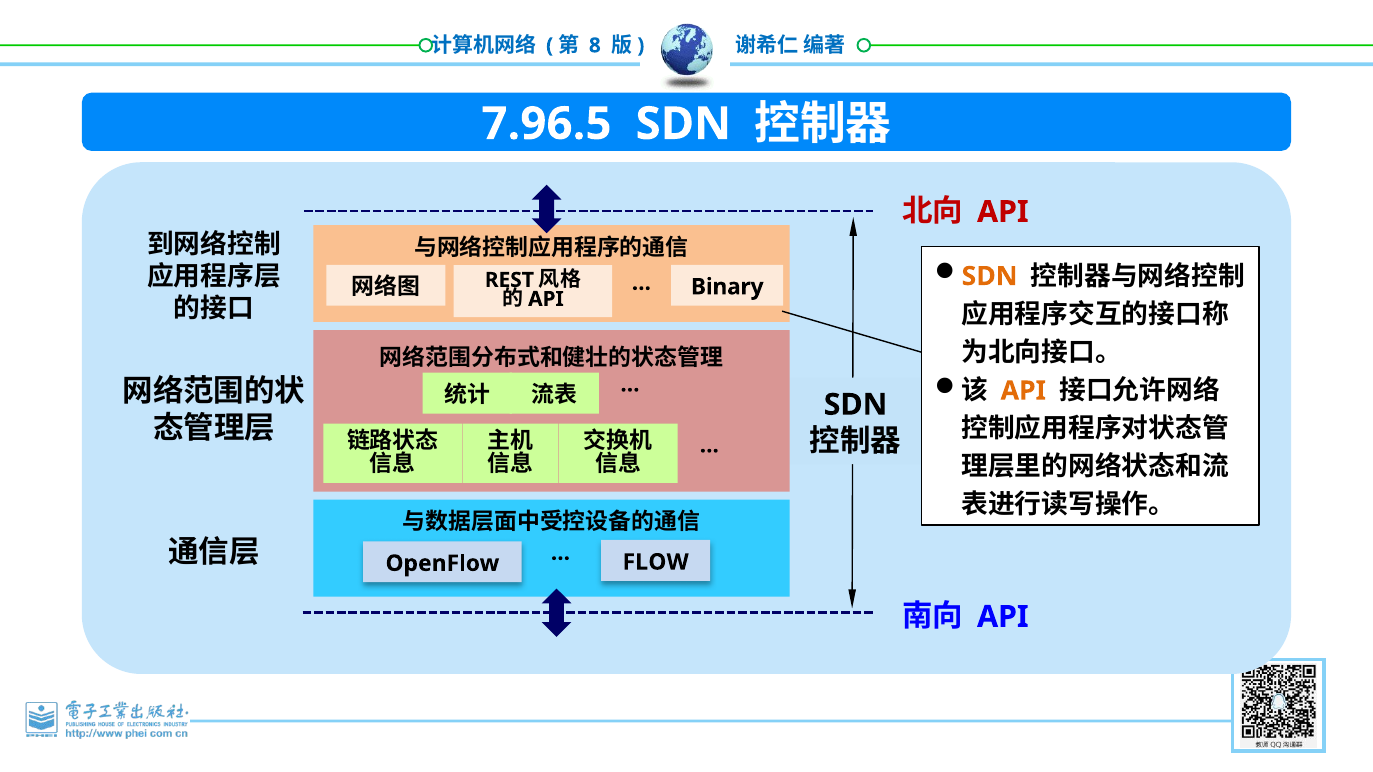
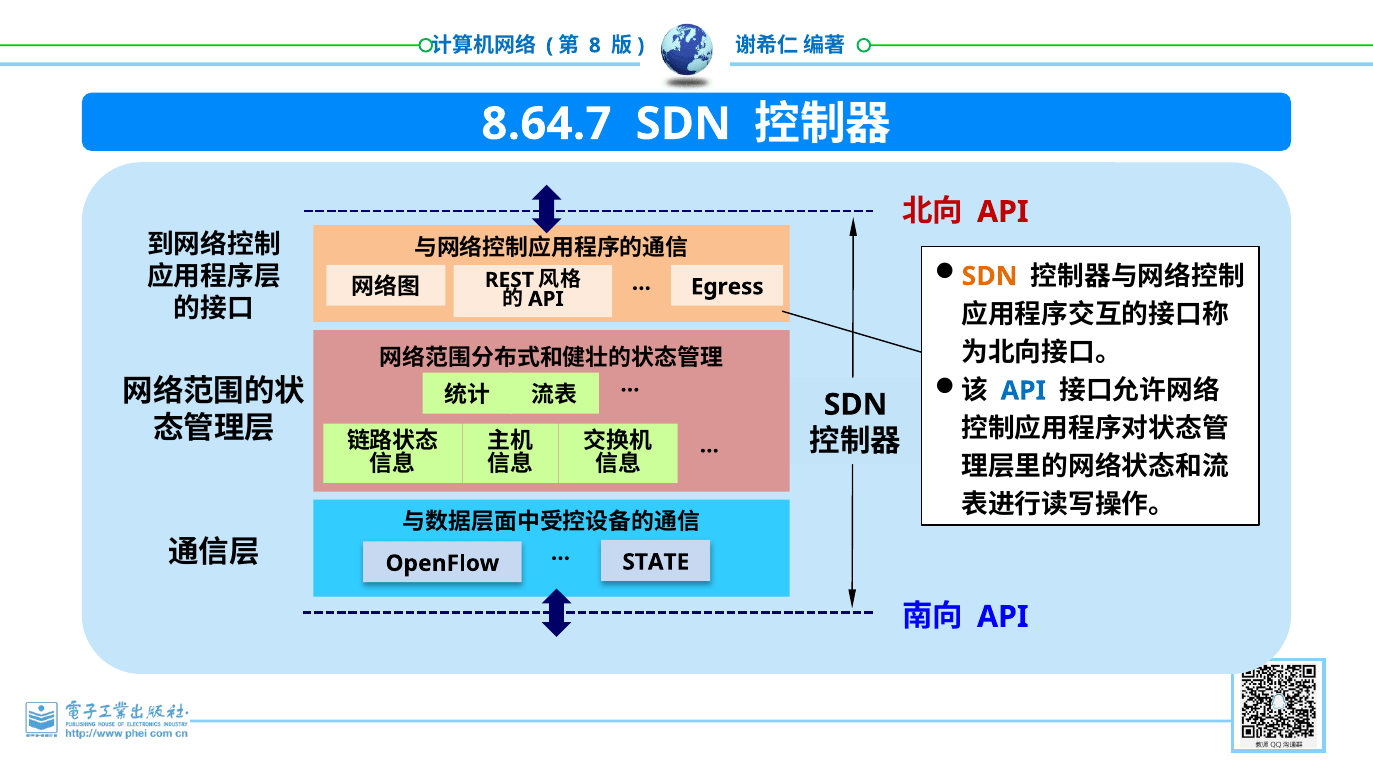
7.96.5: 7.96.5 -> 8.64.7
Binary: Binary -> Egress
API at (1023, 391) colour: orange -> blue
FLOW: FLOW -> STATE
